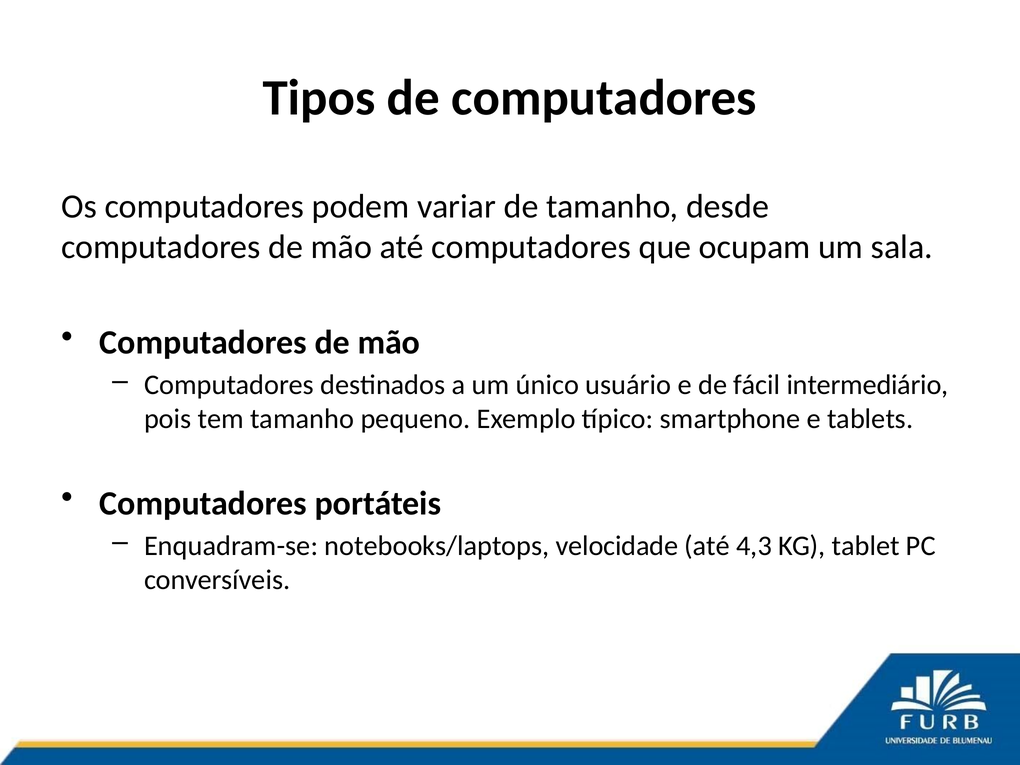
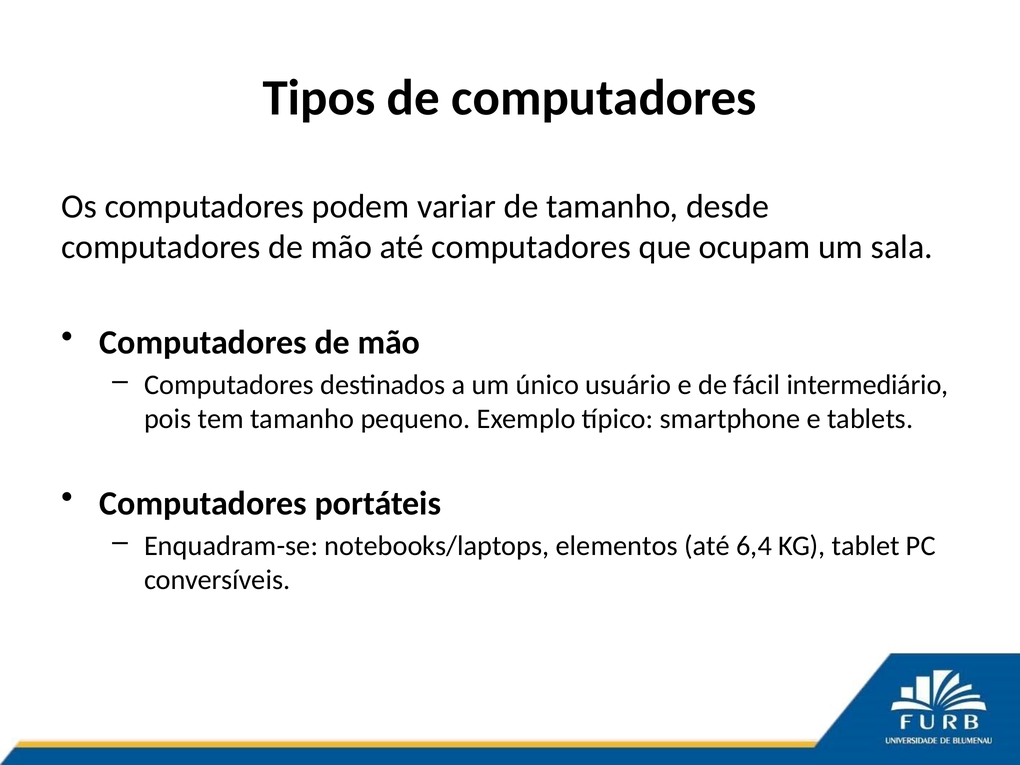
velocidade: velocidade -> elementos
4,3: 4,3 -> 6,4
